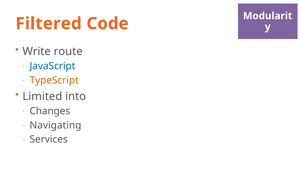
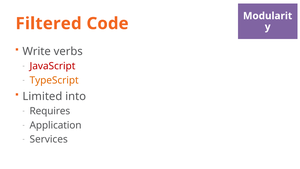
route: route -> verbs
JavaScript colour: blue -> red
Changes: Changes -> Requires
Navigating: Navigating -> Application
